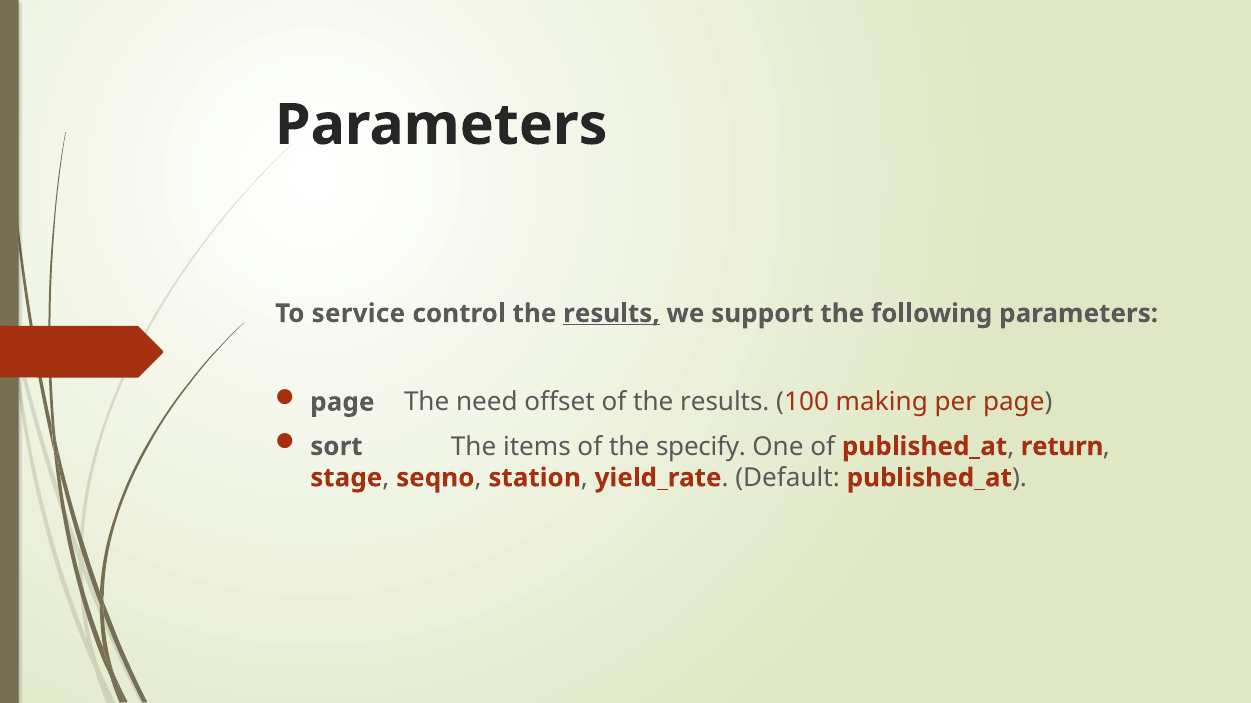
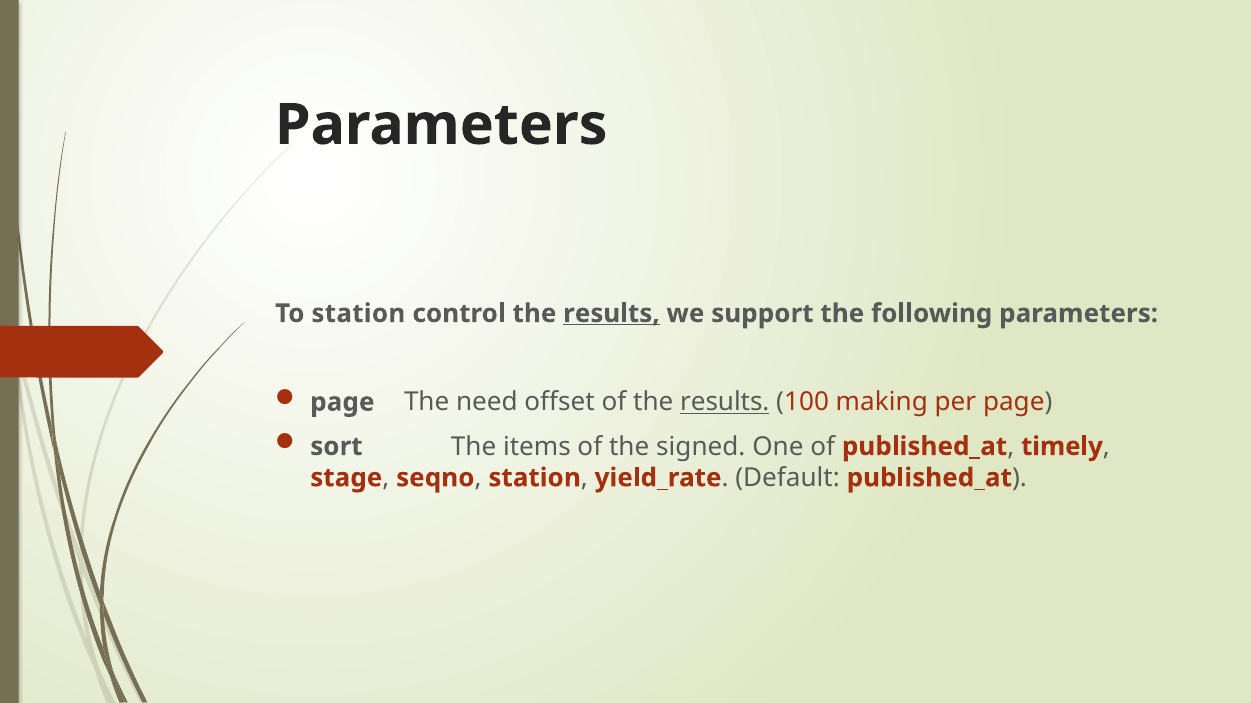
To service: service -> station
results at (725, 402) underline: none -> present
specify: specify -> signed
return: return -> timely
